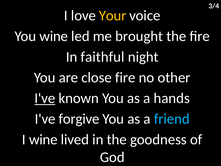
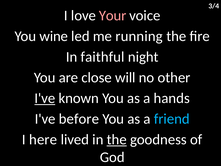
Your colour: yellow -> pink
brought: brought -> running
close fire: fire -> will
forgive: forgive -> before
I wine: wine -> here
the at (117, 139) underline: none -> present
